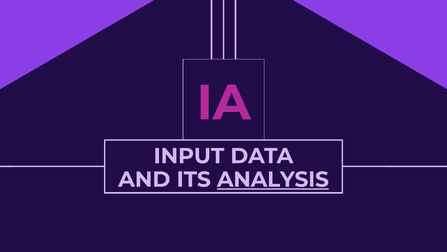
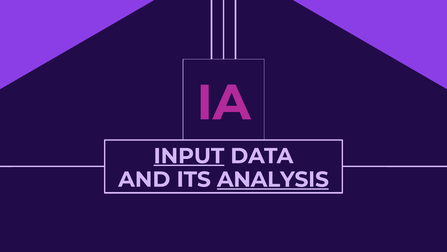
INPUT underline: none -> present
